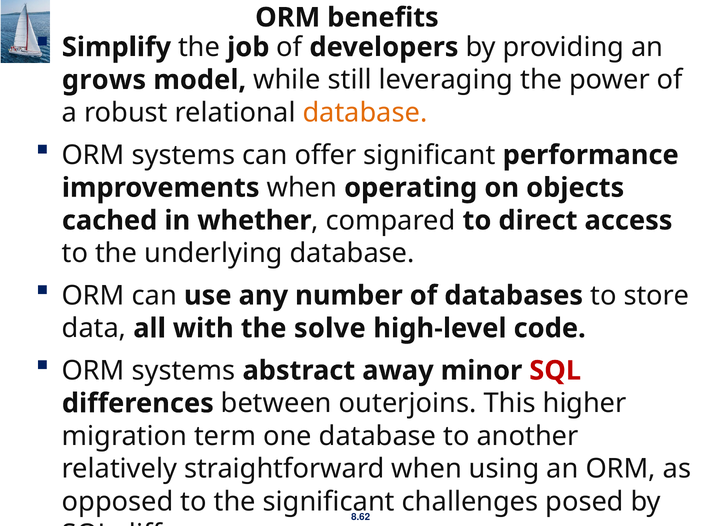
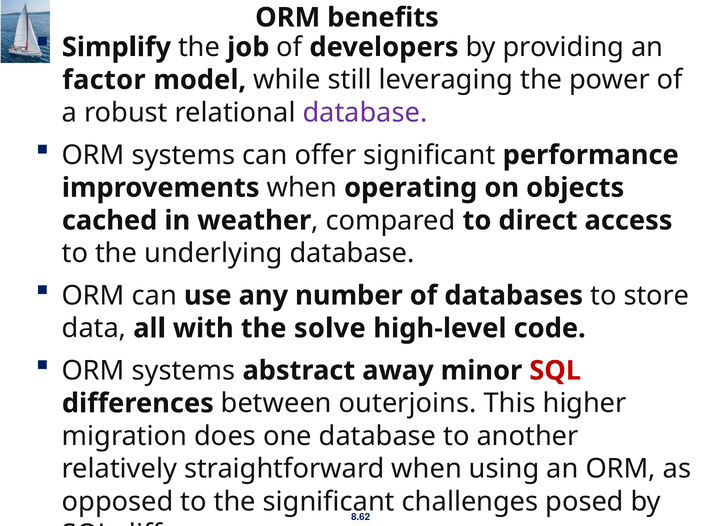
grows: grows -> factor
database at (365, 113) colour: orange -> purple
whether: whether -> weather
term: term -> does
